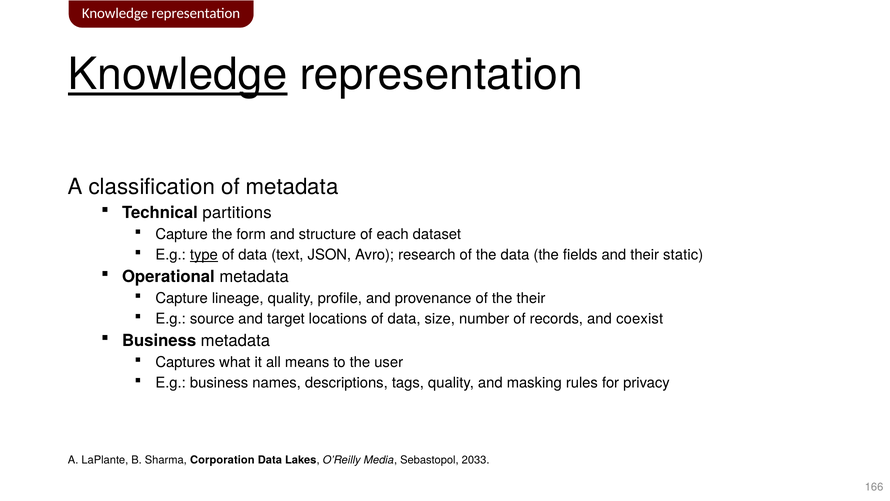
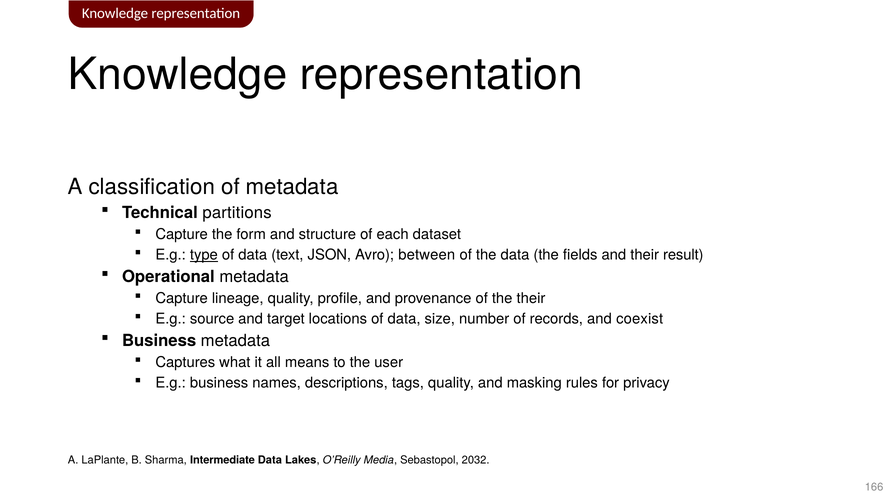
Knowledge at (178, 75) underline: present -> none
research: research -> between
static: static -> result
Corporation: Corporation -> Intermediate
2033: 2033 -> 2032
